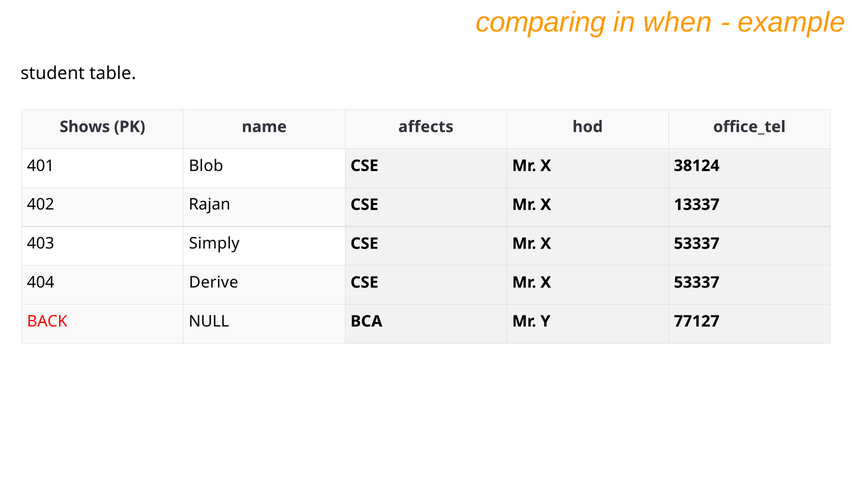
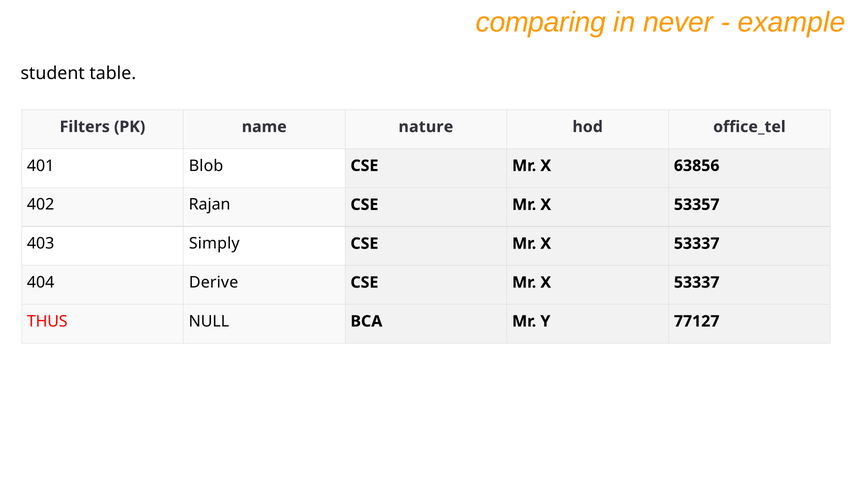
when: when -> never
Shows: Shows -> Filters
affects: affects -> nature
38124: 38124 -> 63856
13337: 13337 -> 53357
BACK: BACK -> THUS
